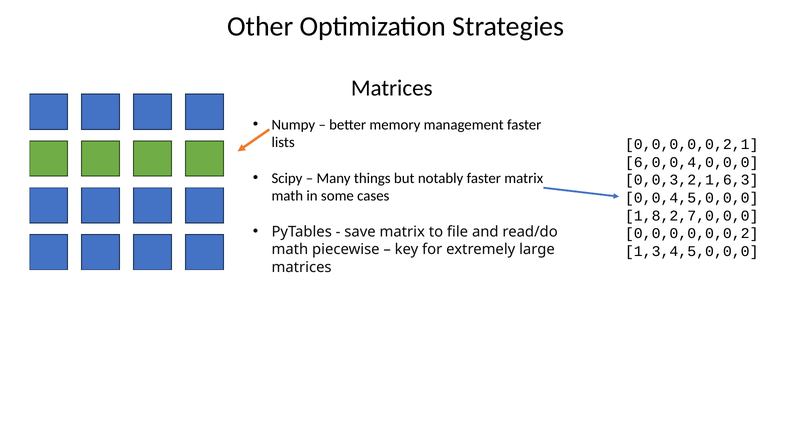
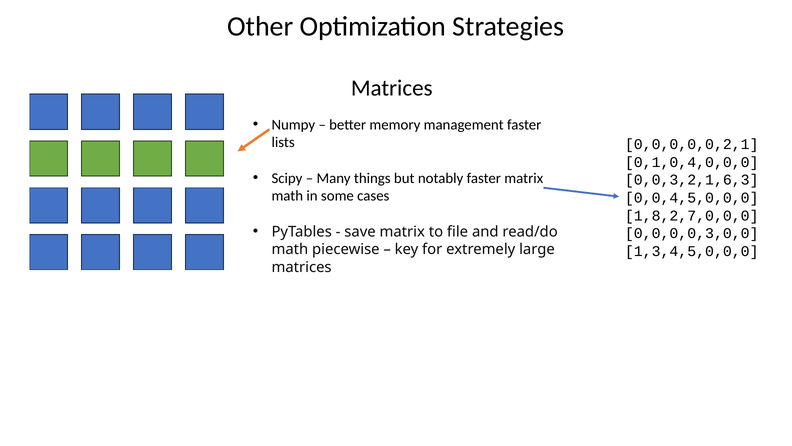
6,0,0,4,0,0,0: 6,0,0,4,0,0,0 -> 0,1,0,4,0,0,0
0,0,0,0,0,0,2: 0,0,0,0,0,0,2 -> 0,0,0,0,3,0,0
